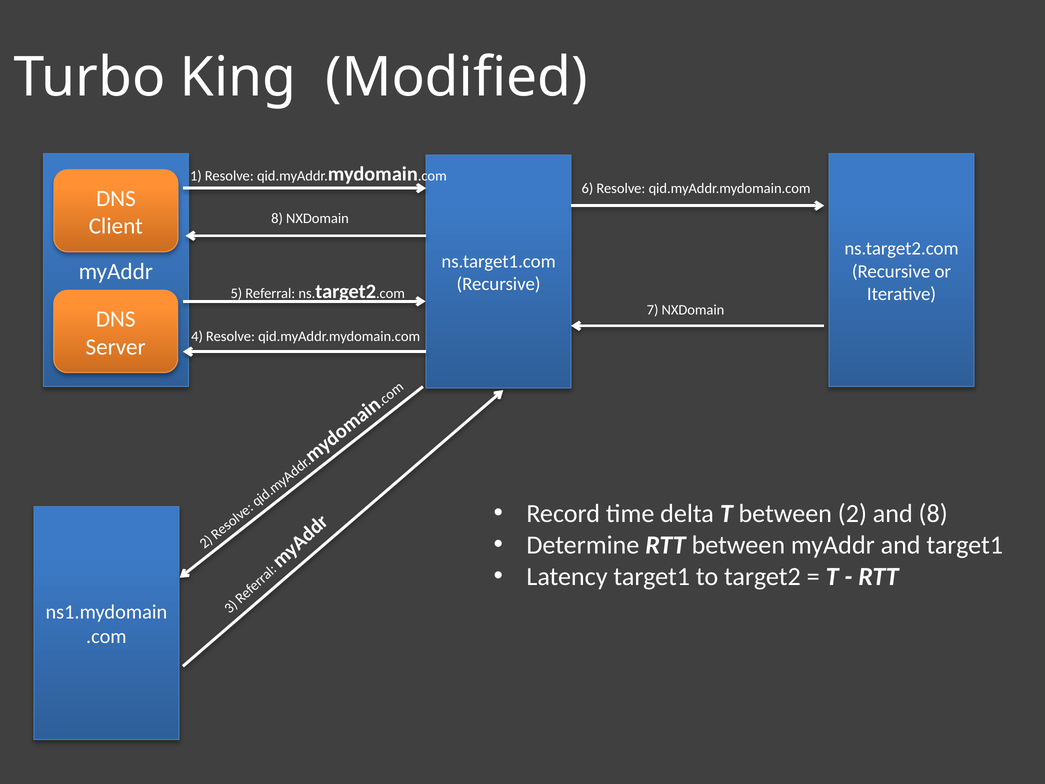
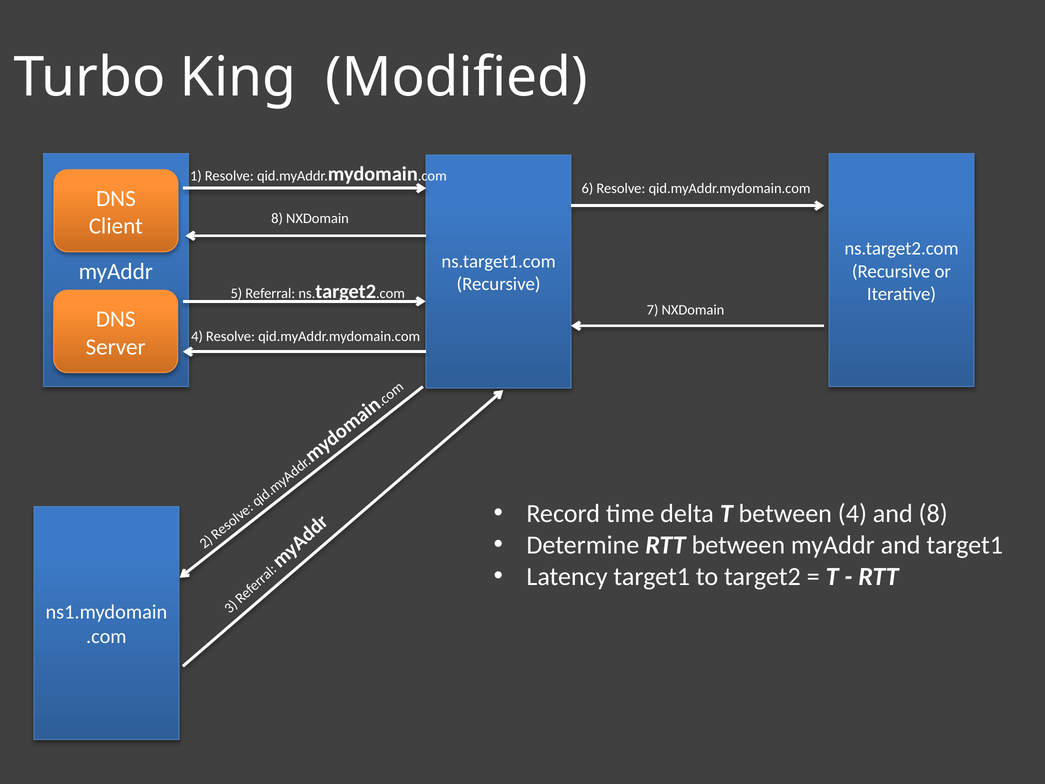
between 2: 2 -> 4
